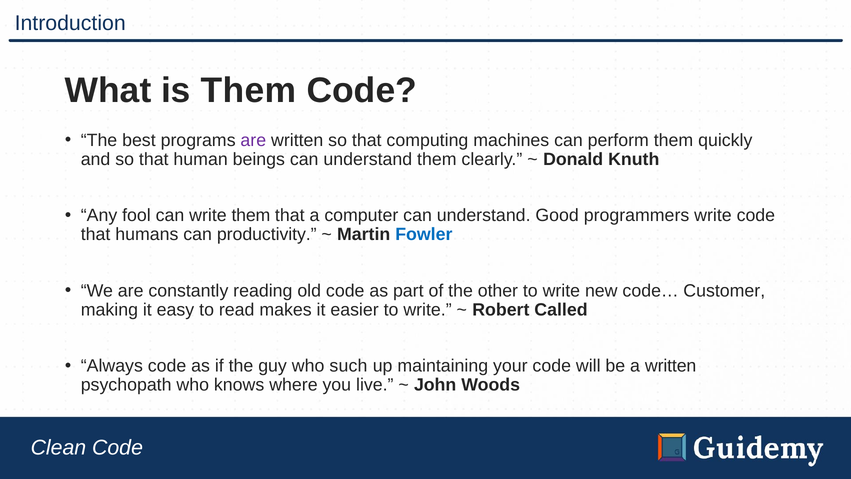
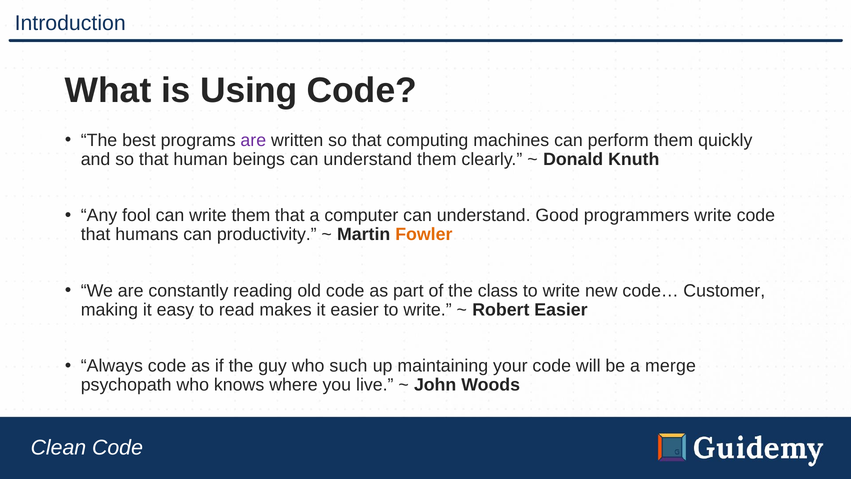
is Them: Them -> Using
Fowler colour: blue -> orange
other: other -> class
Robert Called: Called -> Easier
a written: written -> merge
